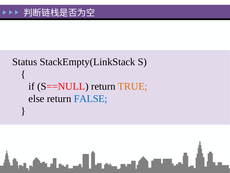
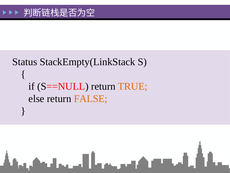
FALSE colour: blue -> orange
